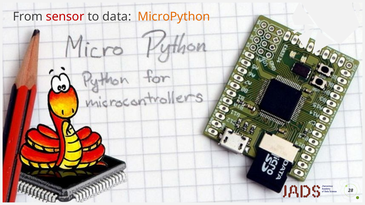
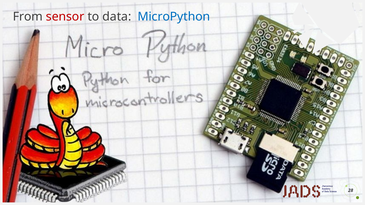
MicroPython colour: orange -> blue
